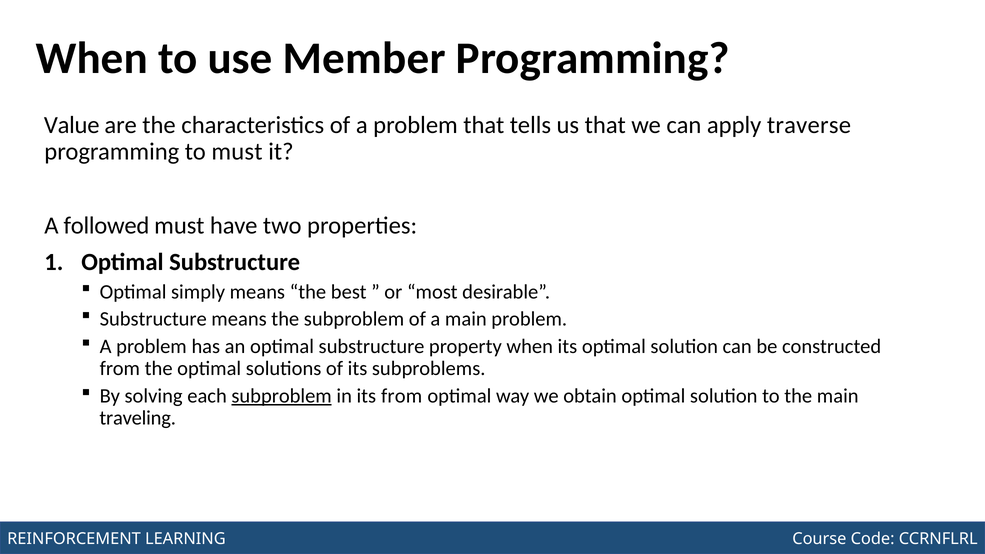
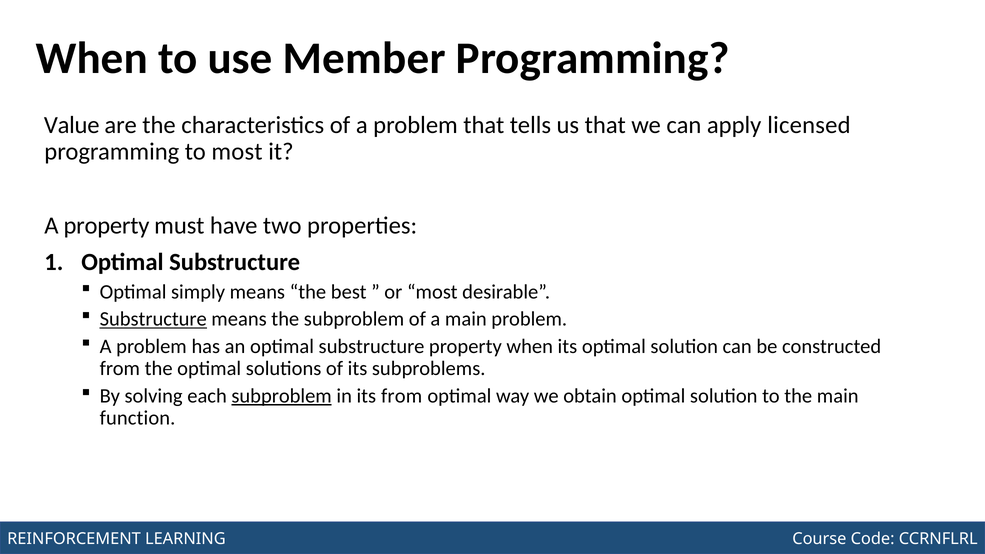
traverse: traverse -> licensed
to must: must -> most
A followed: followed -> property
Substructure at (153, 319) underline: none -> present
traveling: traveling -> function
